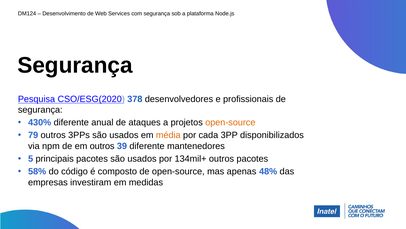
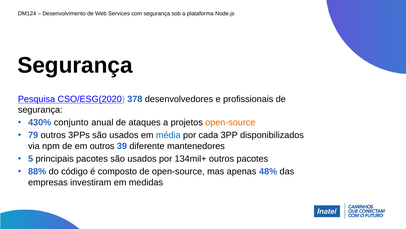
430% diferente: diferente -> conjunto
média colour: orange -> blue
58%: 58% -> 88%
